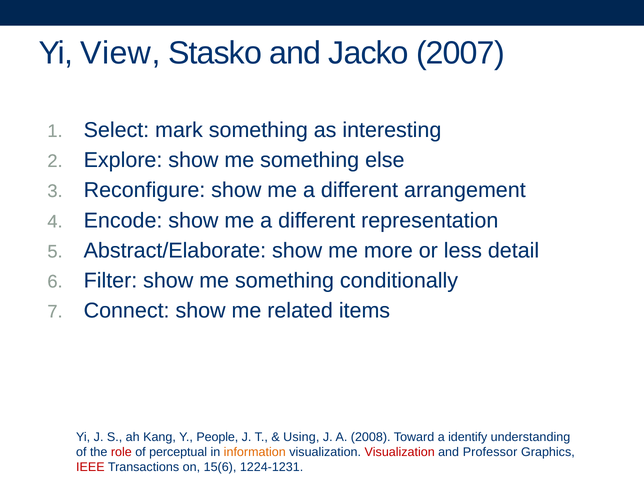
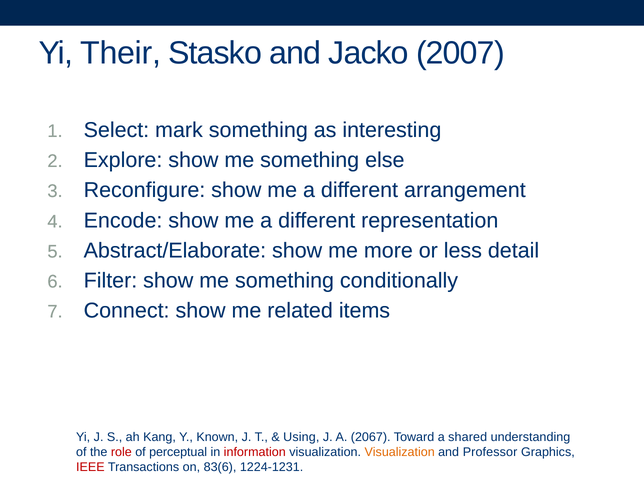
View: View -> Their
People: People -> Known
2008: 2008 -> 2067
identify: identify -> shared
information colour: orange -> red
Visualization at (400, 452) colour: red -> orange
15(6: 15(6 -> 83(6
